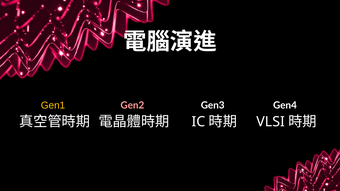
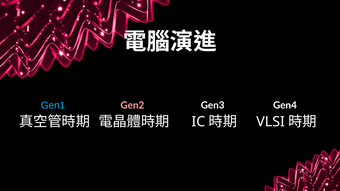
Gen1 colour: yellow -> light blue
